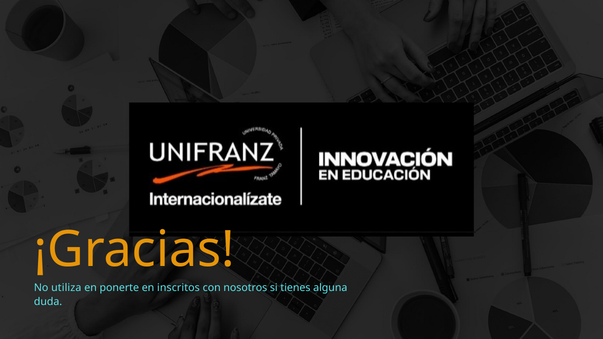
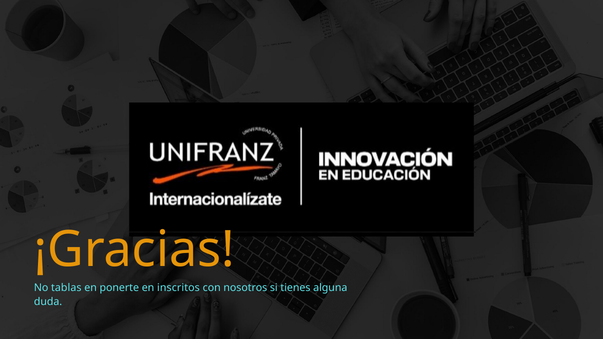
utiliza: utiliza -> tablas
